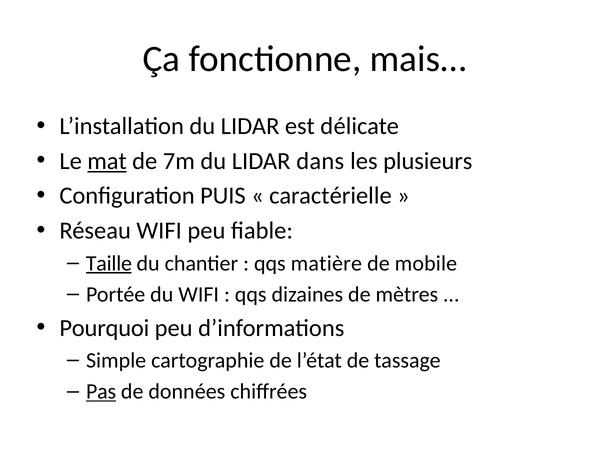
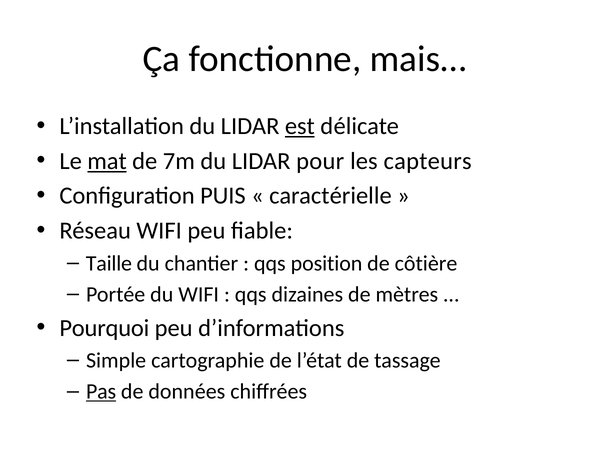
est underline: none -> present
dans: dans -> pour
plusieurs: plusieurs -> capteurs
Taille underline: present -> none
matière: matière -> position
mobile: mobile -> côtière
